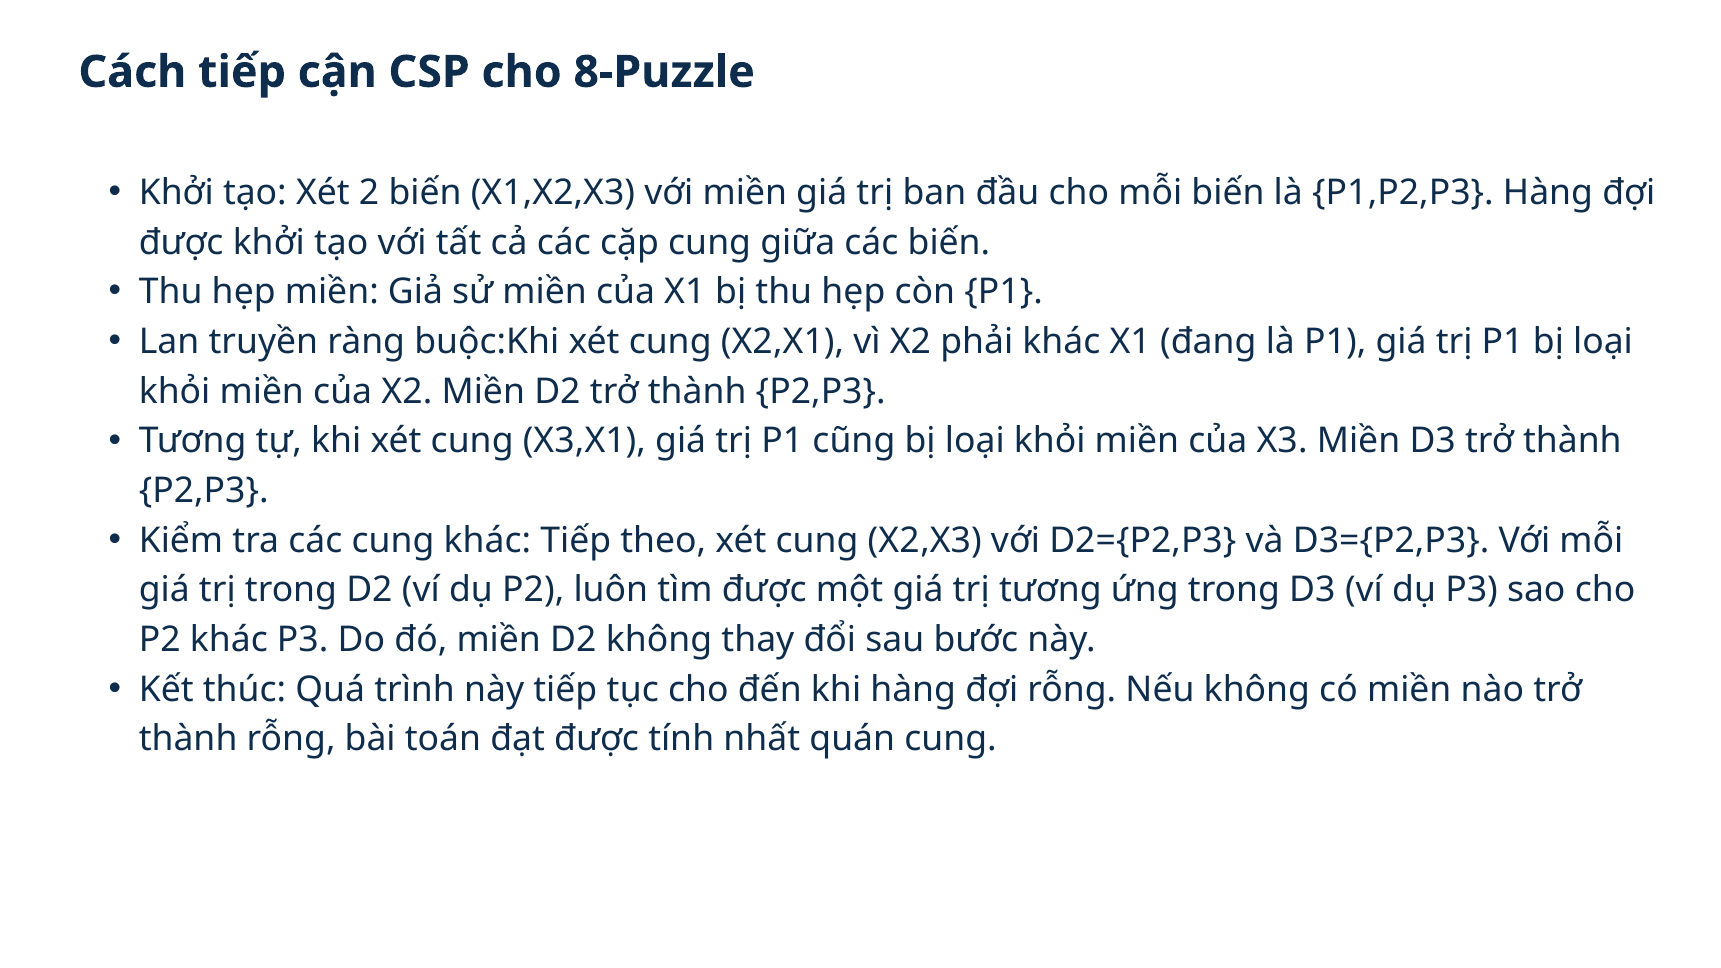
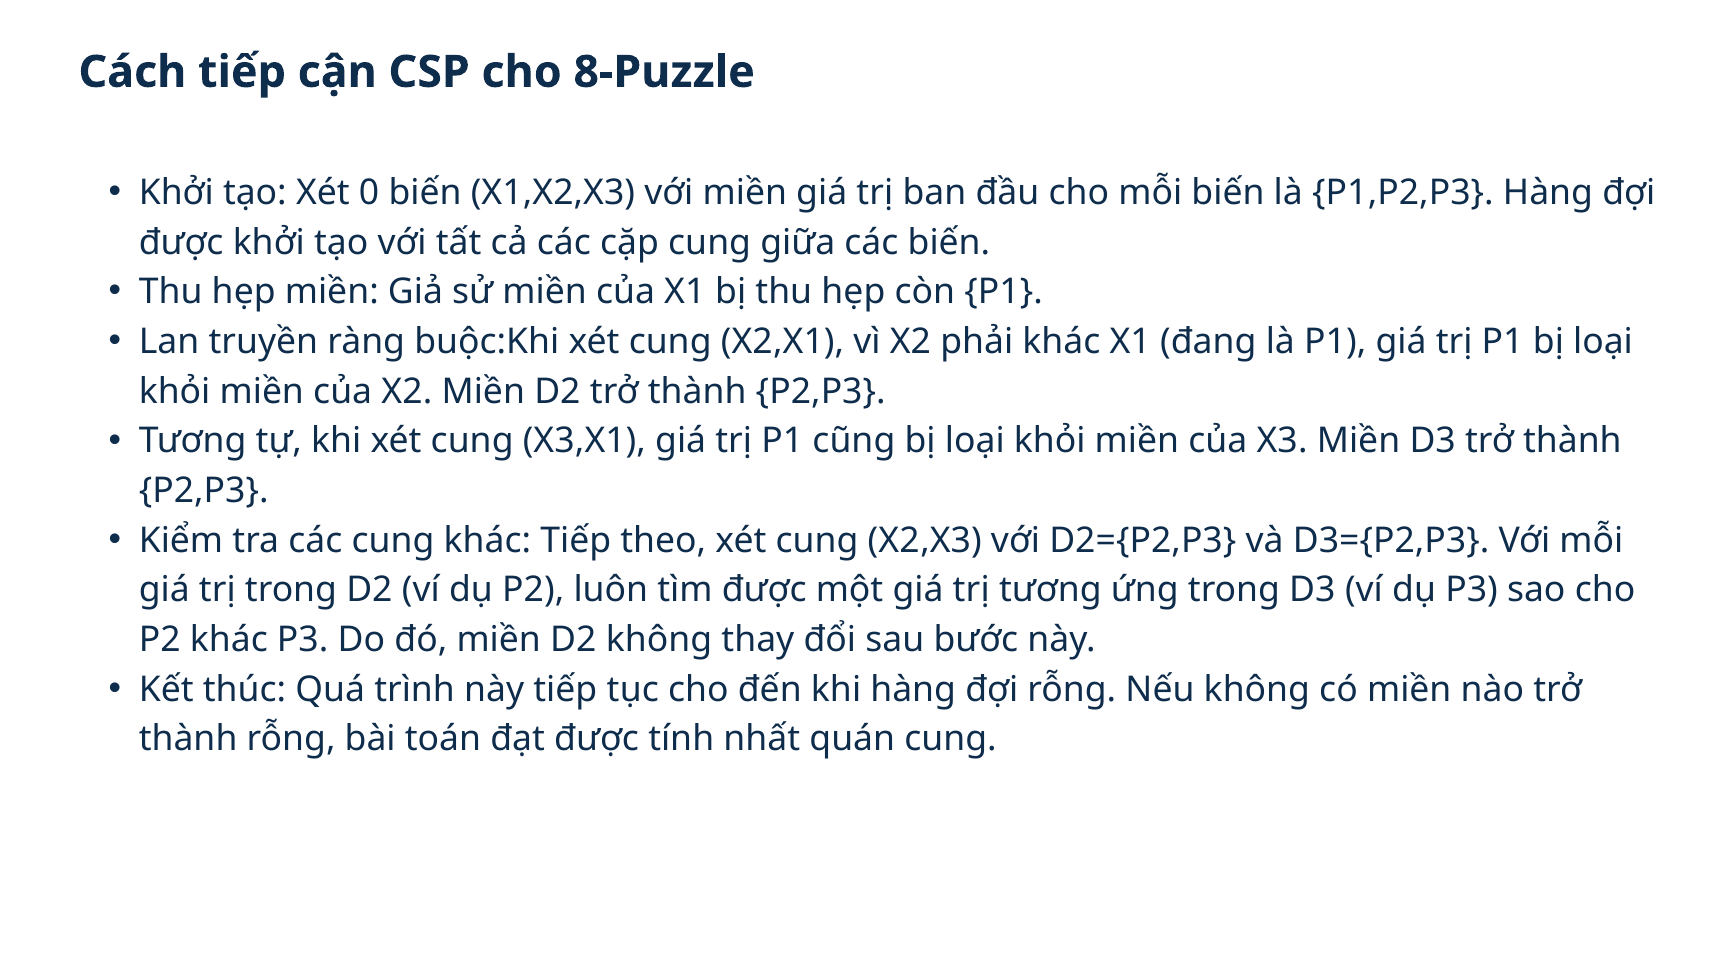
2: 2 -> 0
